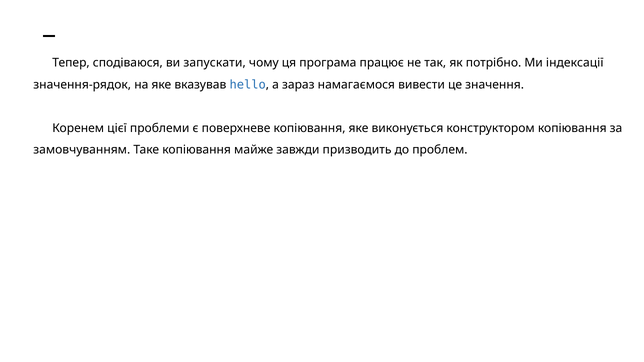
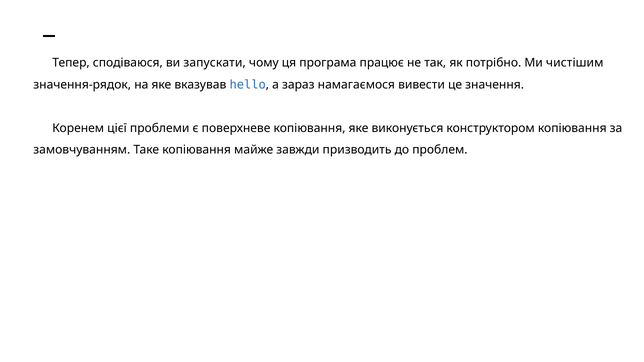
індексації: індексації -> чистішим
